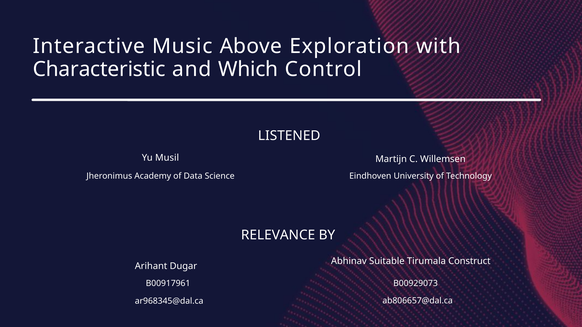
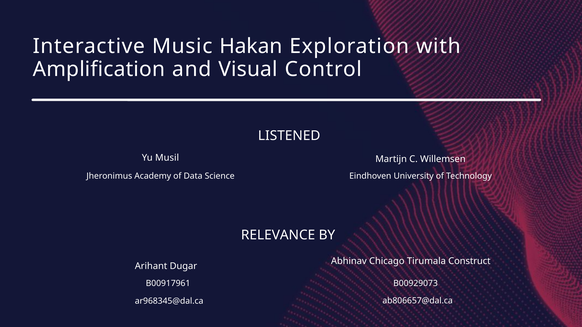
Above: Above -> Hakan
Characteristic: Characteristic -> Amplification
Which: Which -> Visual
Suitable: Suitable -> Chicago
